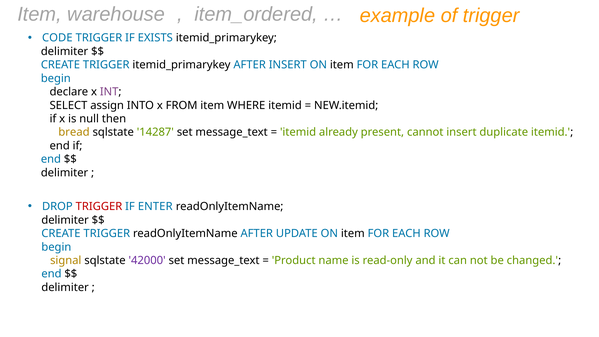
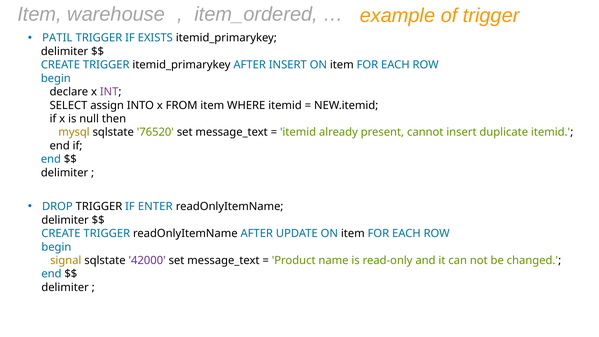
CODE: CODE -> PATIL
bread: bread -> mysql
14287: 14287 -> 76520
TRIGGER at (99, 206) colour: red -> black
